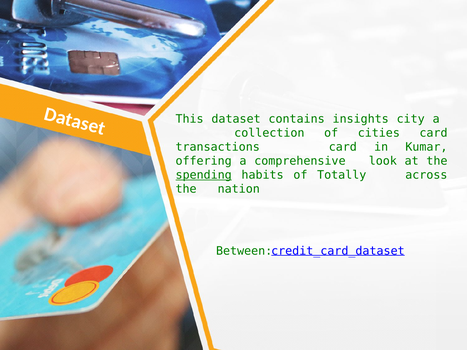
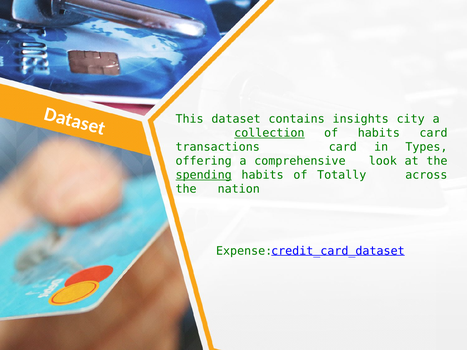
collection underline: none -> present
of cities: cities -> habits
Kumar: Kumar -> Types
Between: Between -> Expense
